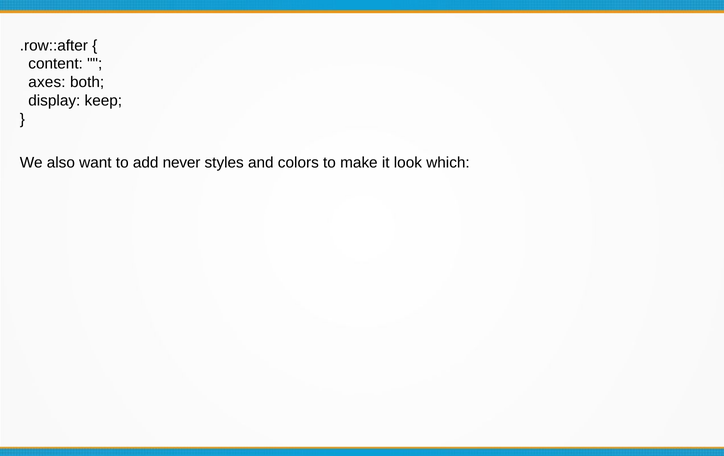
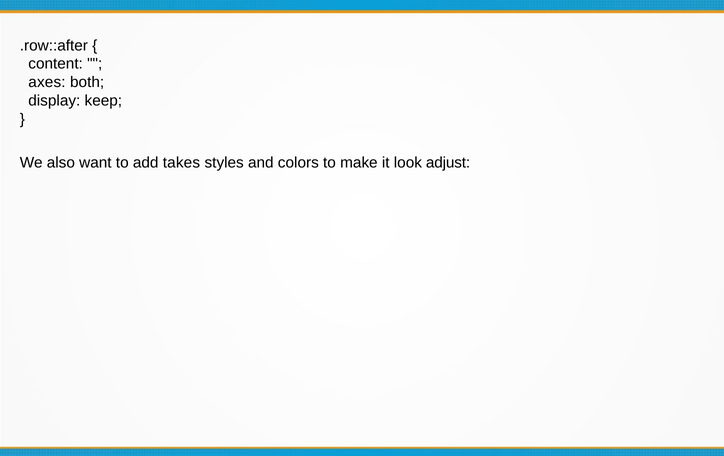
never: never -> takes
which: which -> adjust
